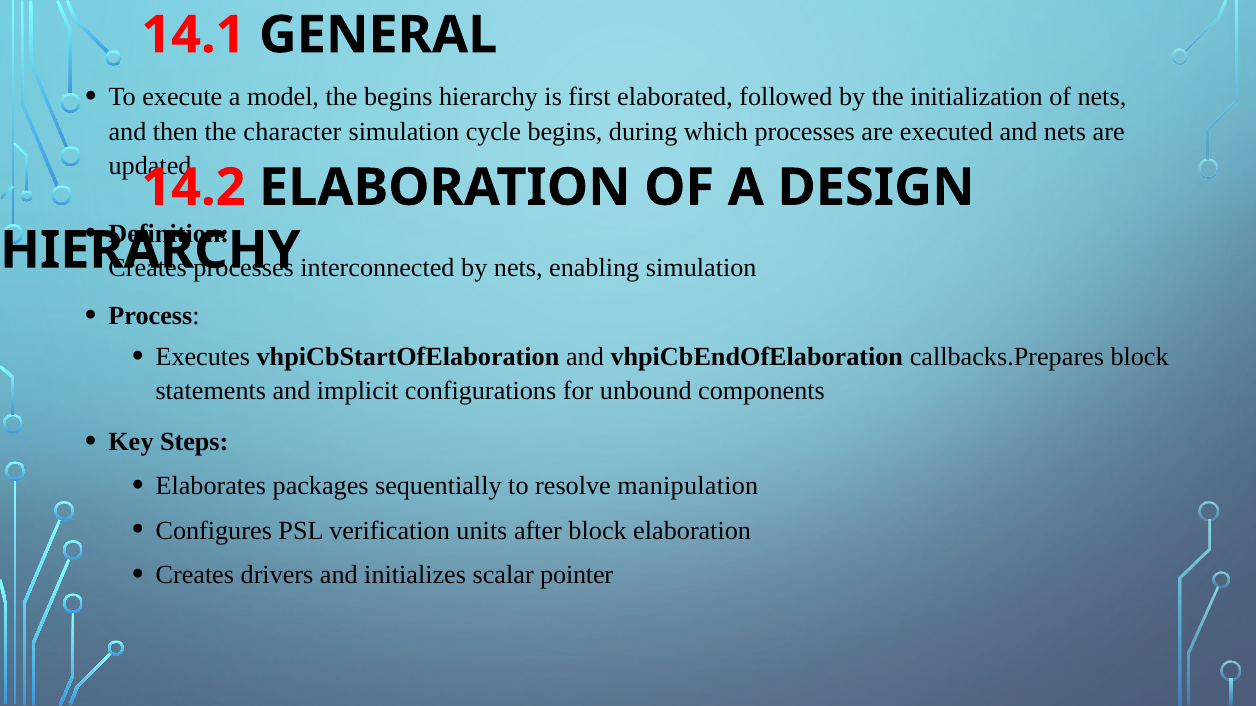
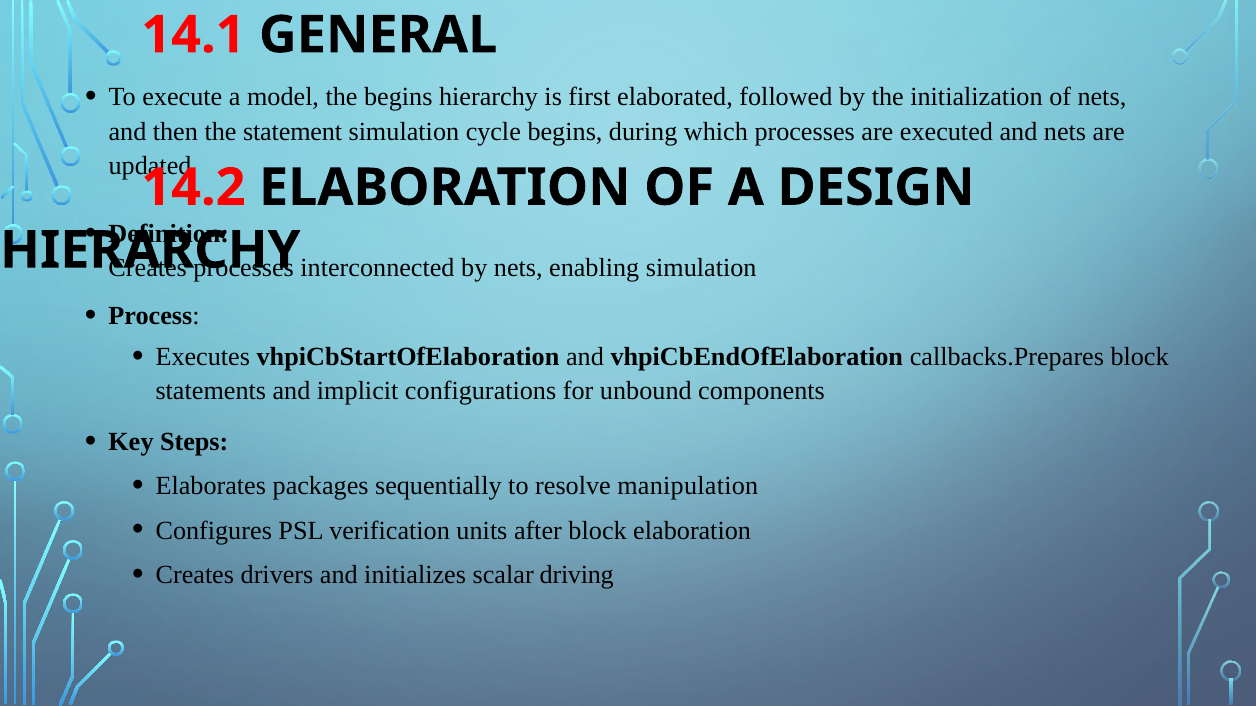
character: character -> statement
pointer: pointer -> driving
